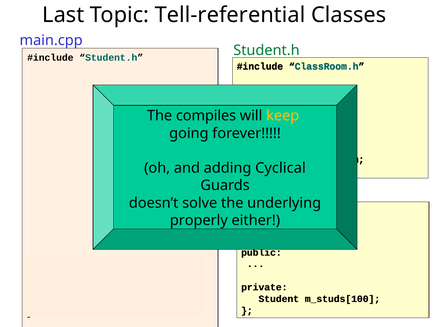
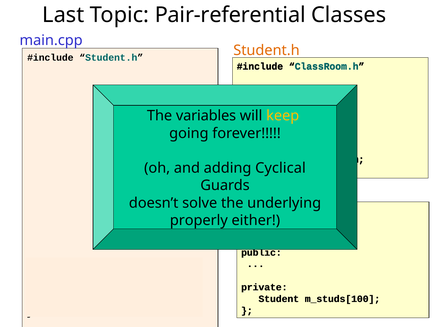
Tell-referential: Tell-referential -> Pair-referential
Student.h at (266, 50) colour: green -> orange
compiles: compiles -> variables
